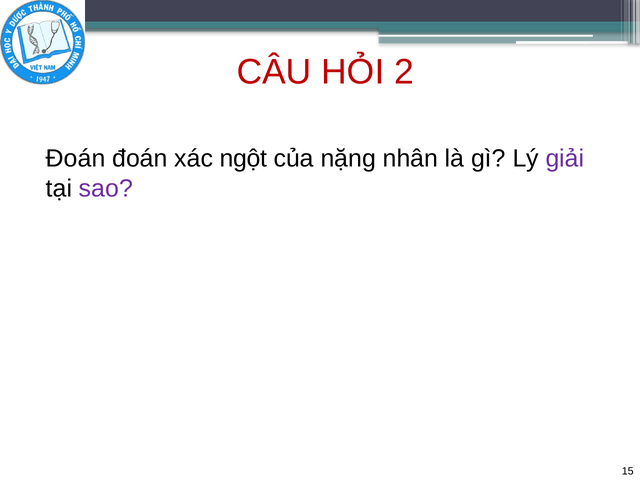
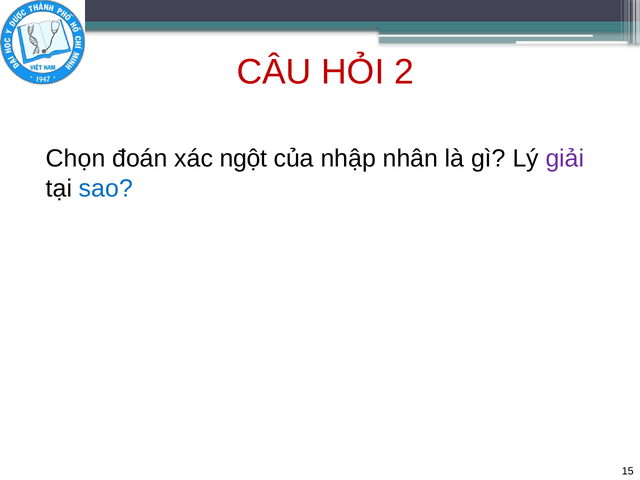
Đoán at (76, 158): Đoán -> Chọn
nặng: nặng -> nhập
sao colour: purple -> blue
